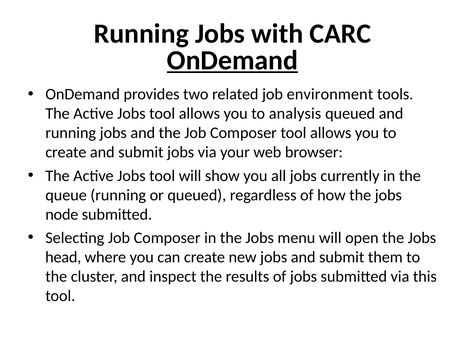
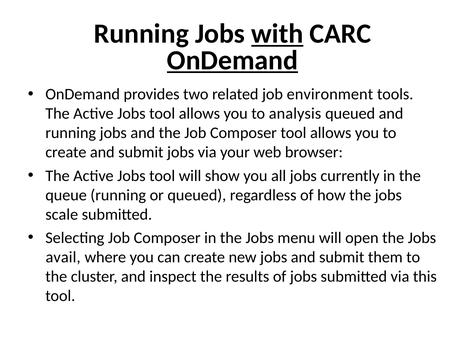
with underline: none -> present
node: node -> scale
head: head -> avail
